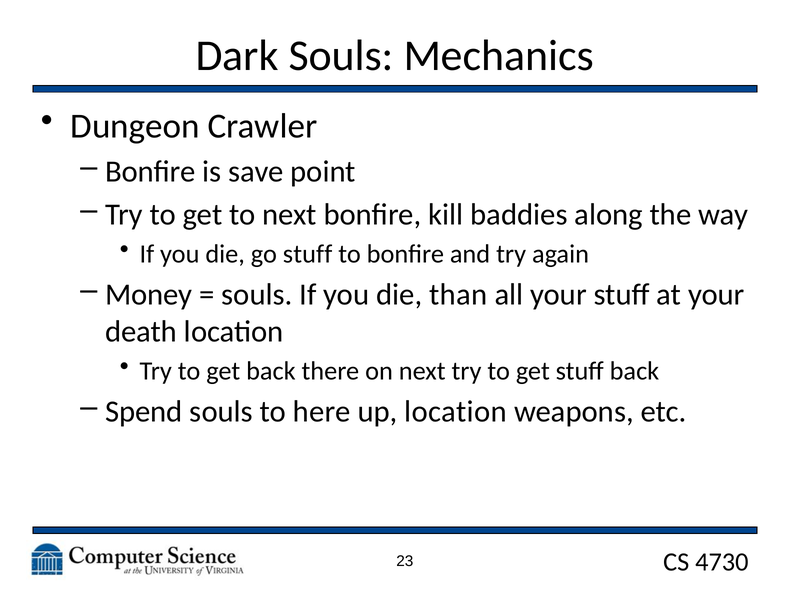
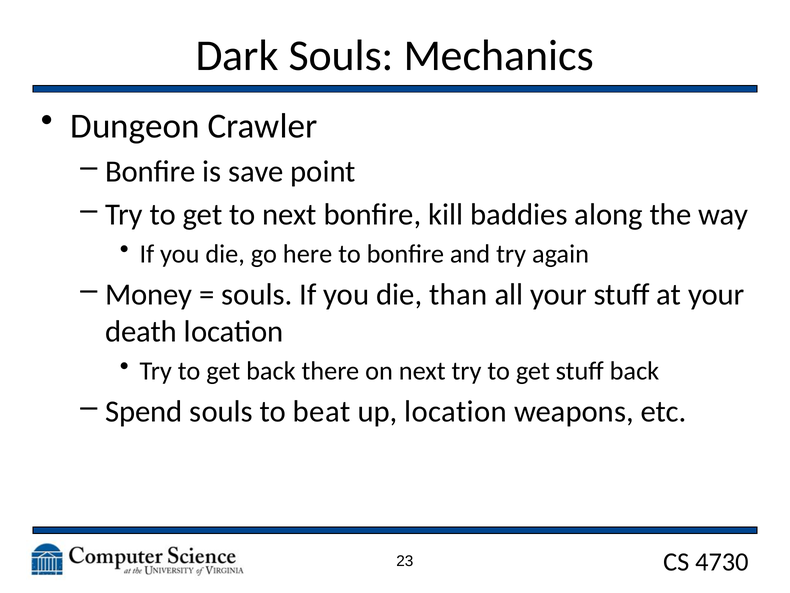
go stuff: stuff -> here
here: here -> beat
